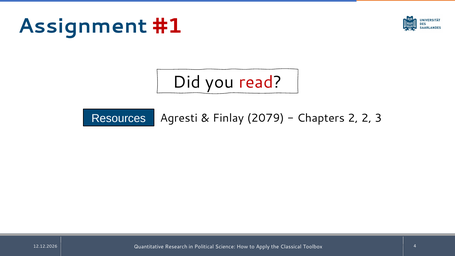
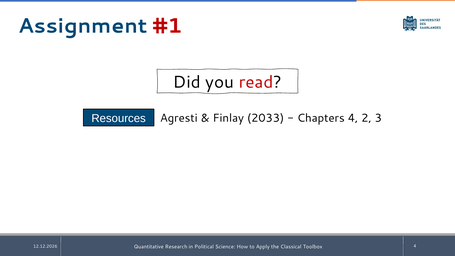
2079: 2079 -> 2033
Chapters 2: 2 -> 4
